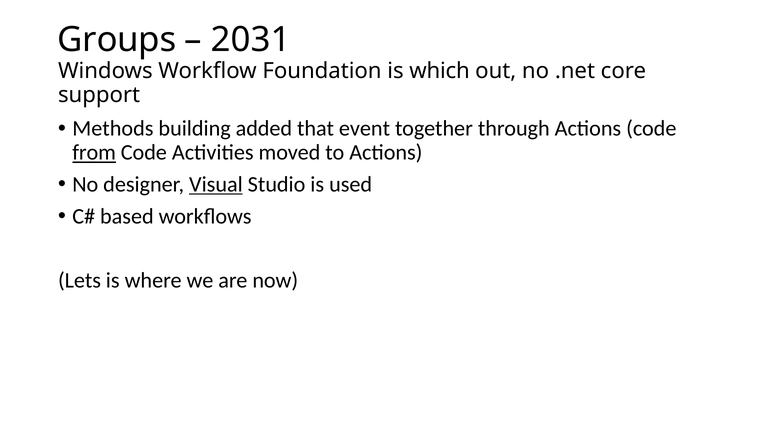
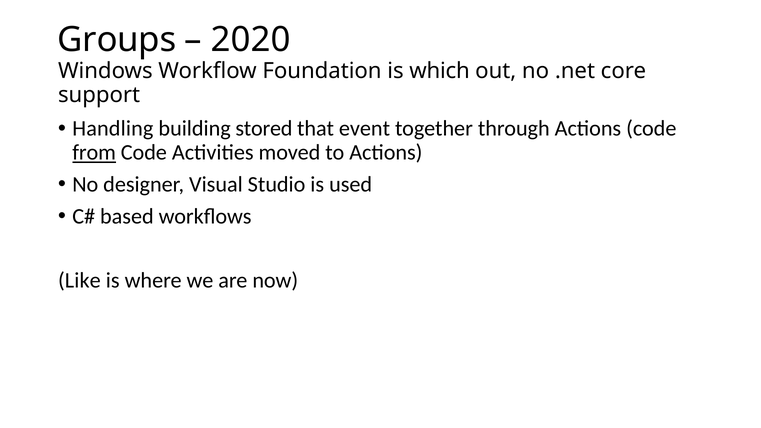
2031: 2031 -> 2020
Methods: Methods -> Handling
added: added -> stored
Visual underline: present -> none
Lets: Lets -> Like
